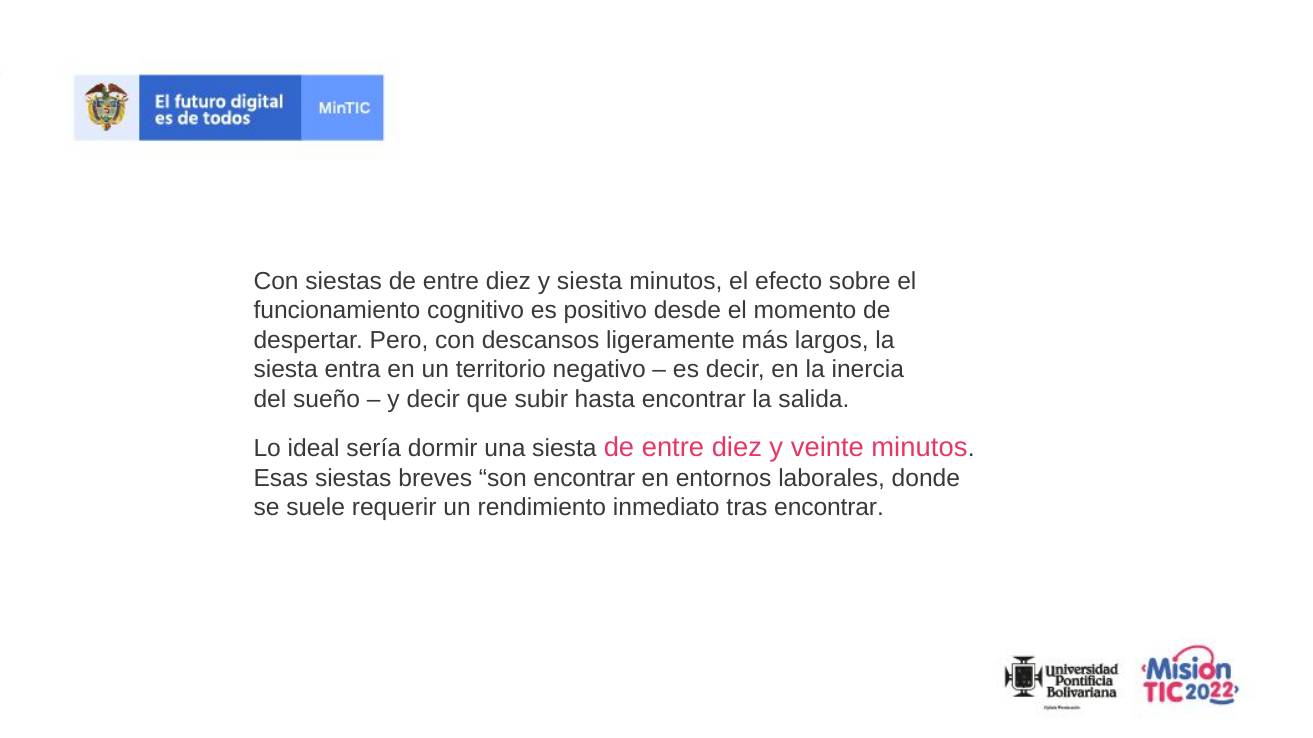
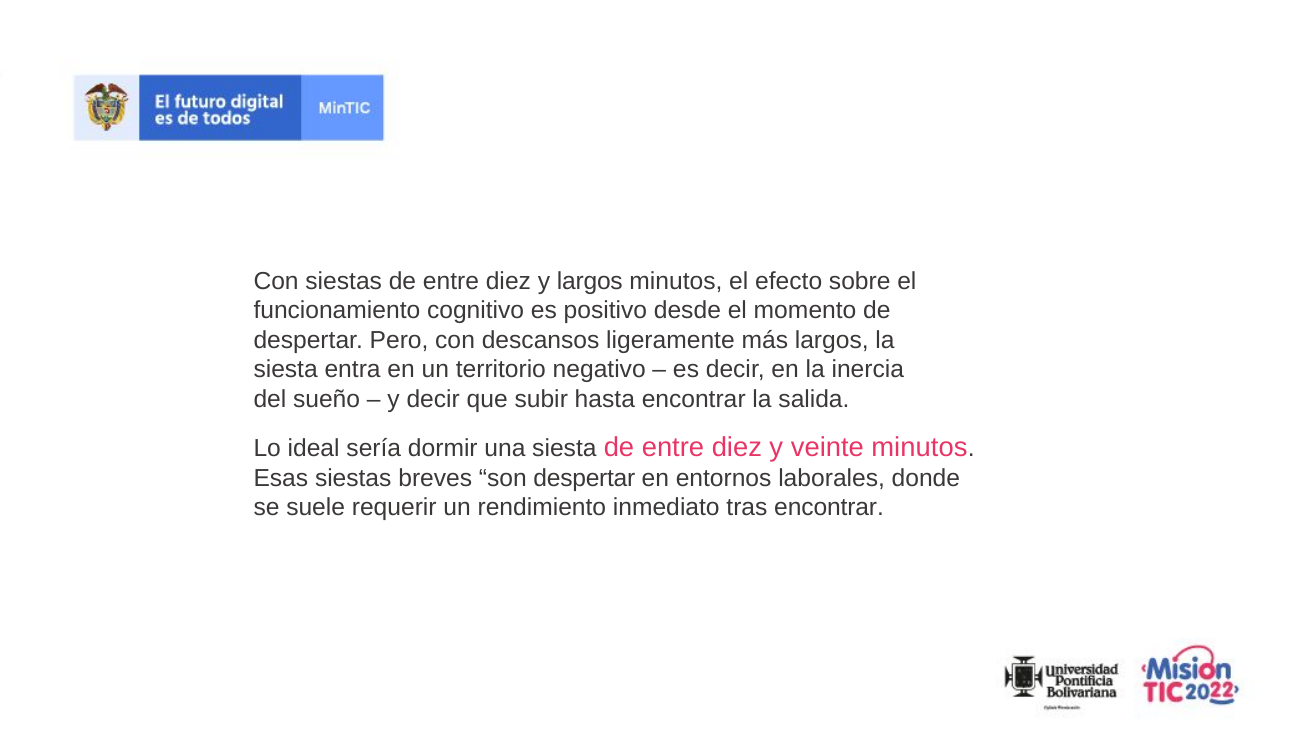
y siesta: siesta -> largos
son encontrar: encontrar -> despertar
